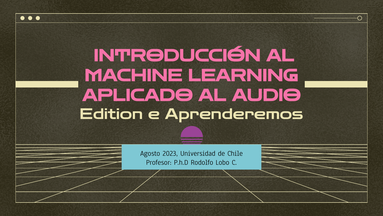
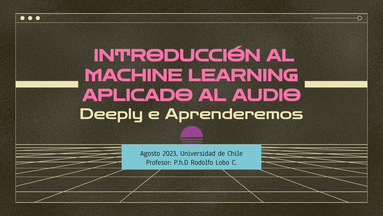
Edition: Edition -> Deeply
